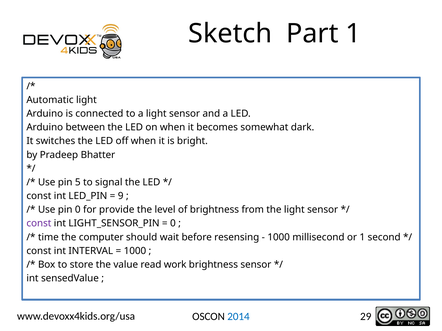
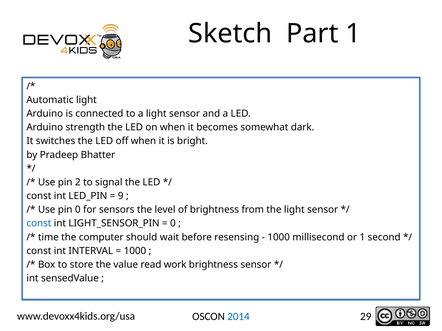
between: between -> strength
5: 5 -> 2
provide: provide -> sensors
const at (39, 224) colour: purple -> blue
